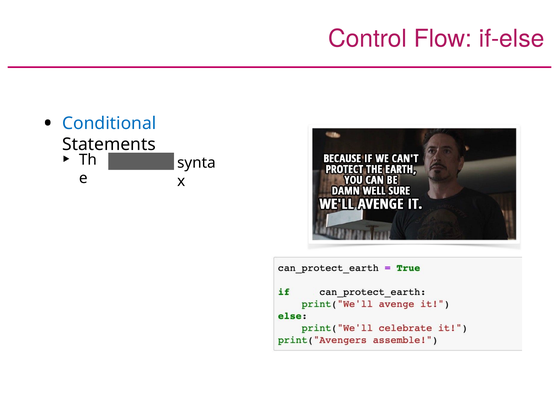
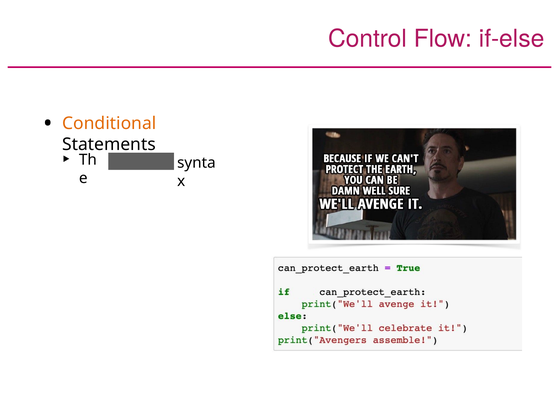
Conditional colour: blue -> orange
